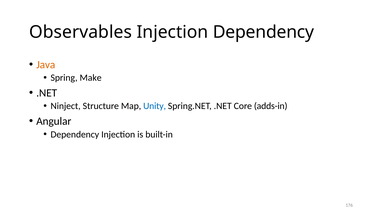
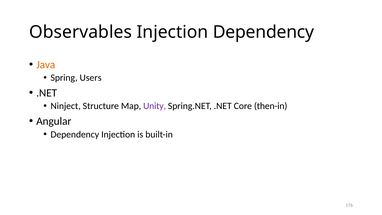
Make: Make -> Users
Unity colour: blue -> purple
adds-in: adds-in -> then-in
